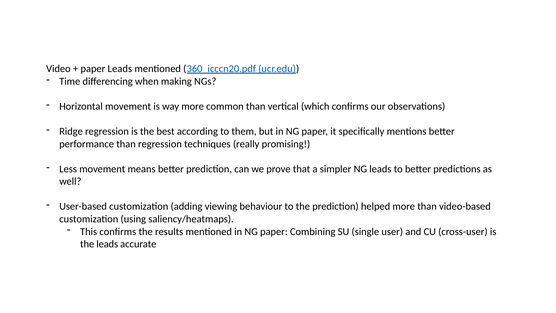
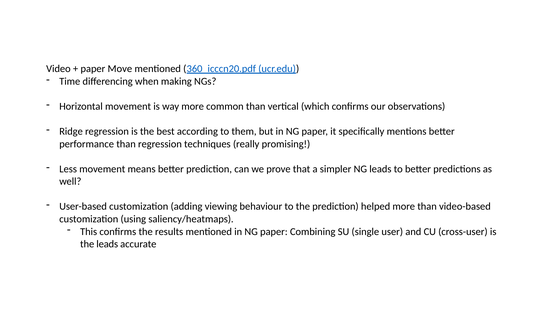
paper Leads: Leads -> Move
